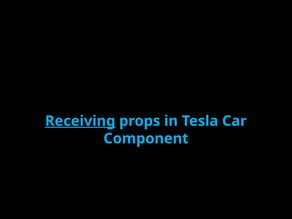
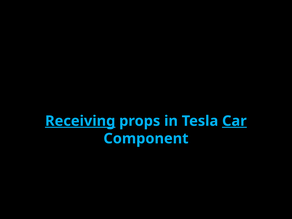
Car underline: none -> present
